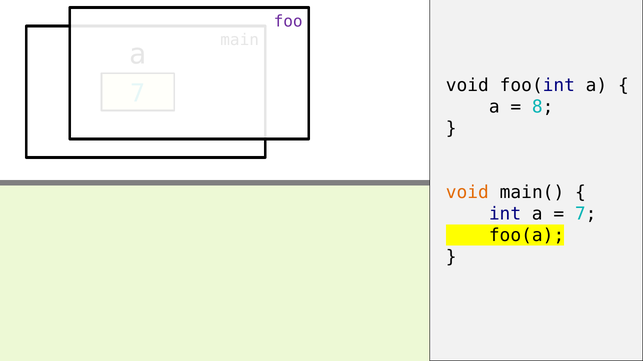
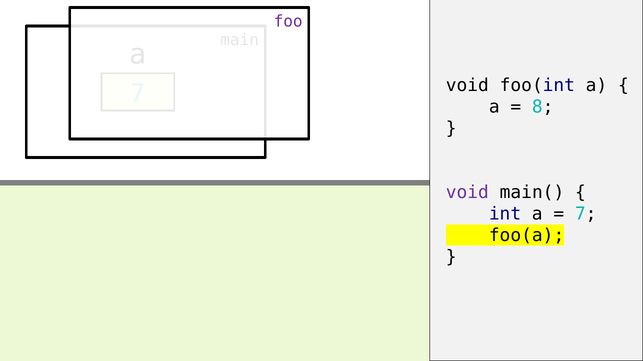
void at (467, 193) colour: orange -> purple
